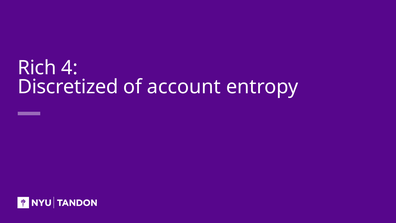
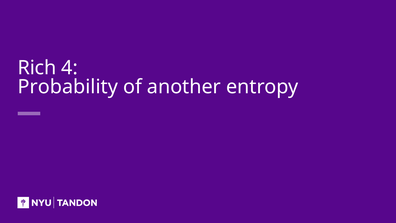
Discretized: Discretized -> Probability
account: account -> another
